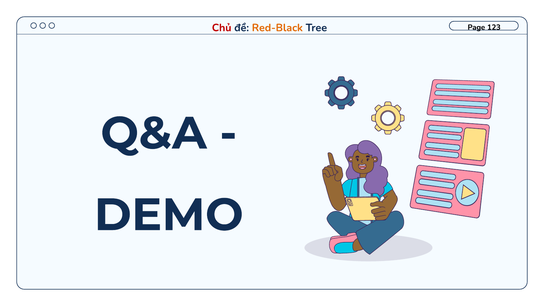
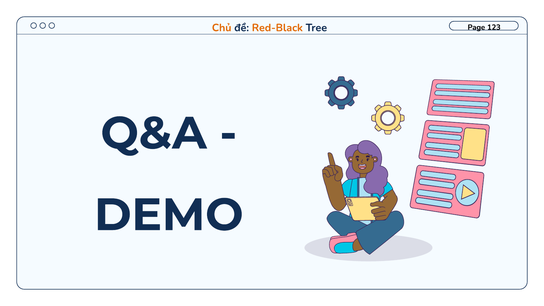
Chủ colour: red -> orange
